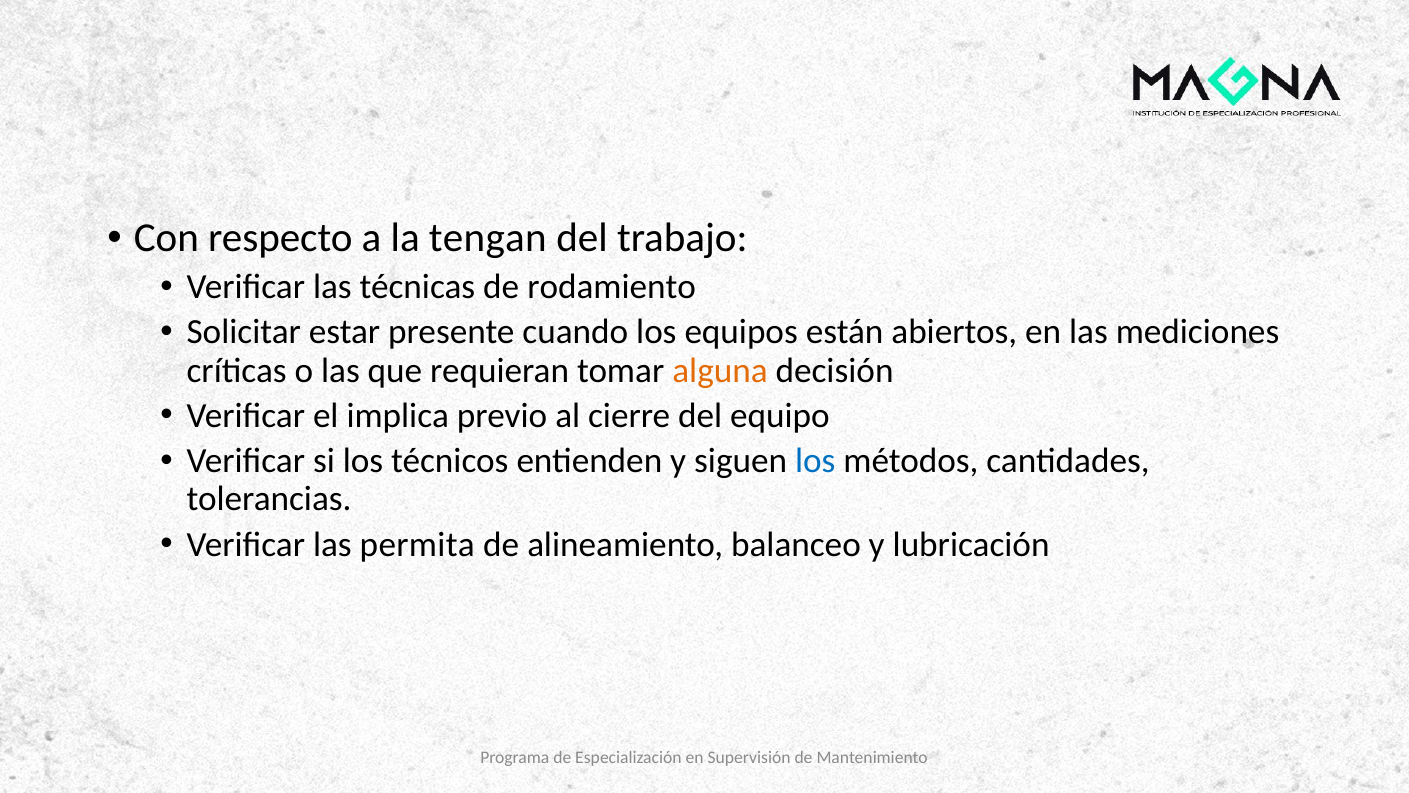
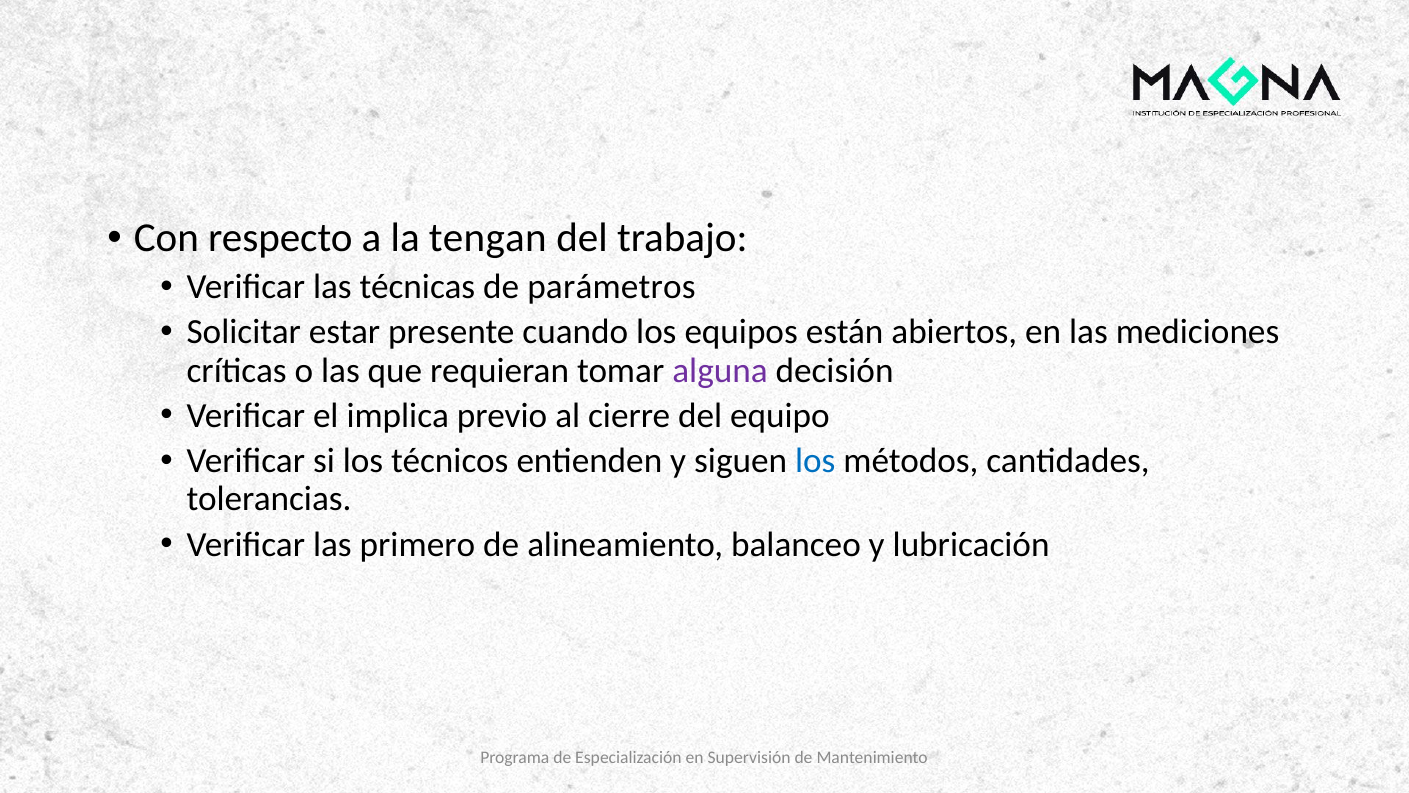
rodamiento: rodamiento -> parámetros
alguna colour: orange -> purple
permita: permita -> primero
